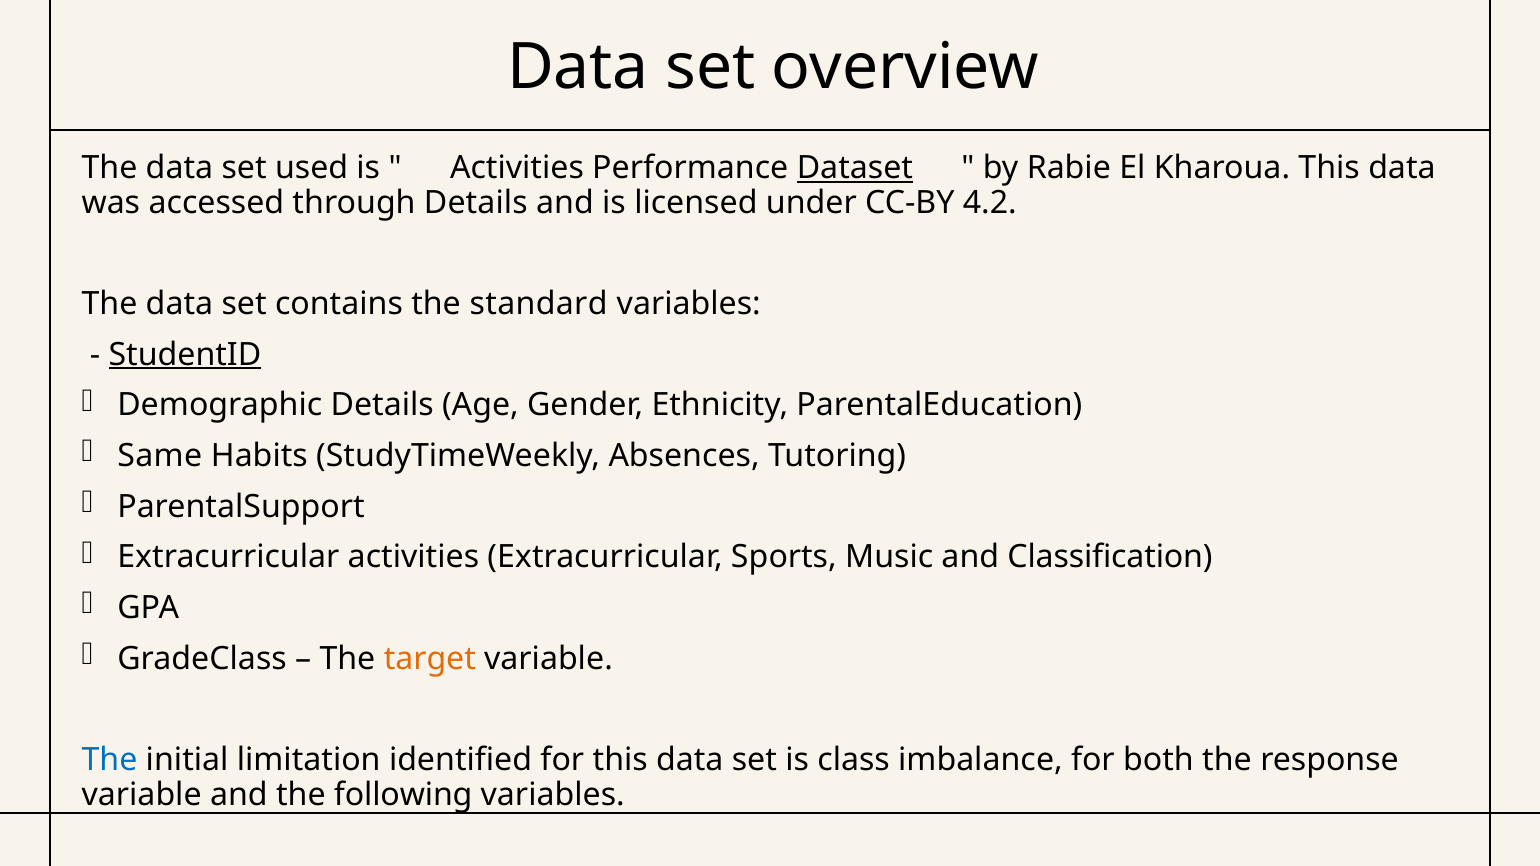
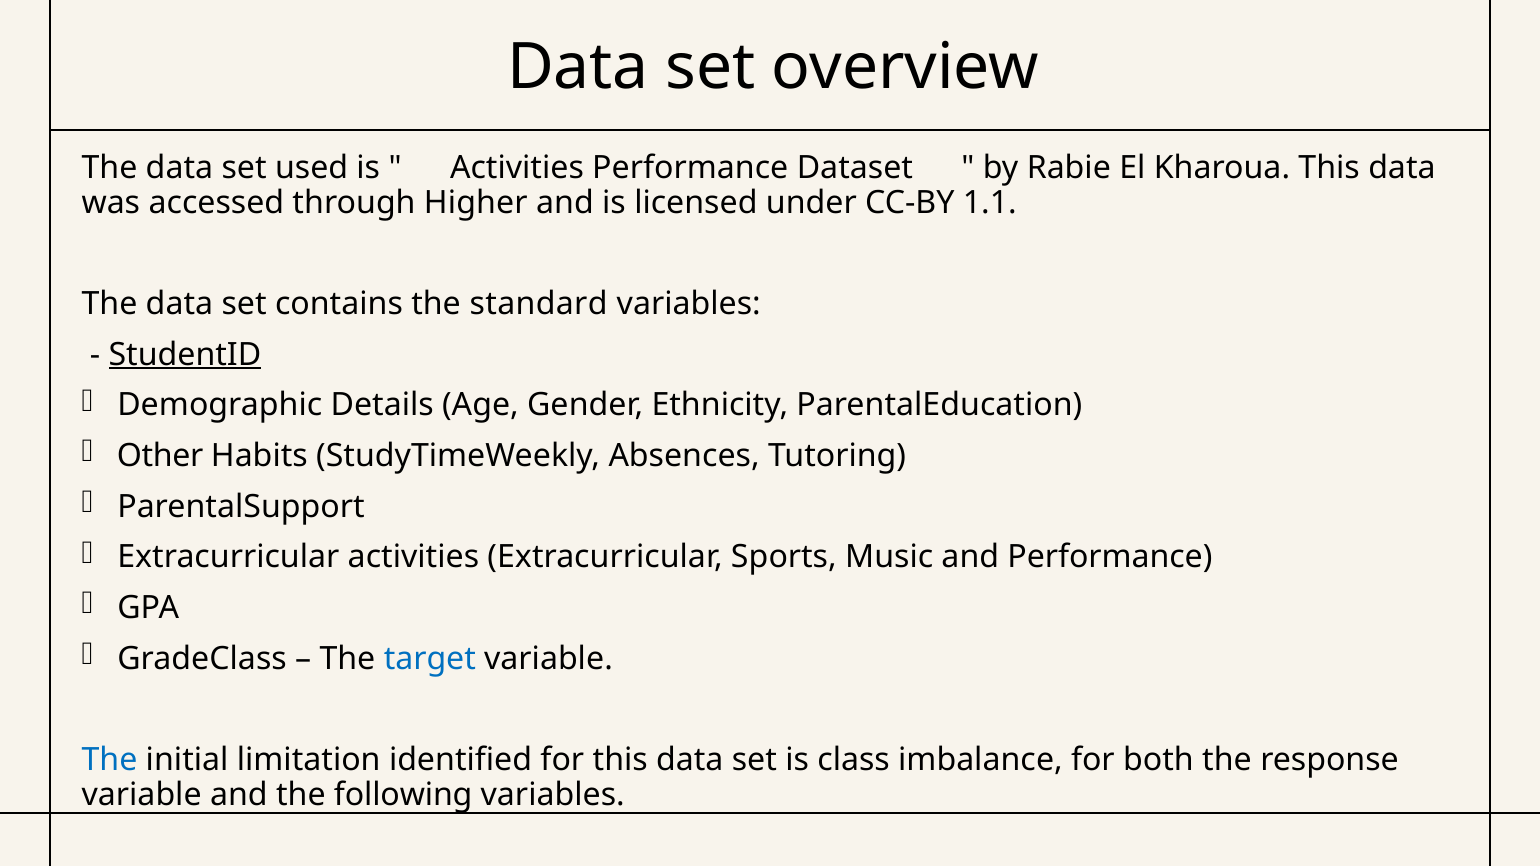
Dataset underline: present -> none
through Details: Details -> Higher
4.2: 4.2 -> 1.1
Same: Same -> Other
and Classification: Classification -> Performance
target colour: orange -> blue
